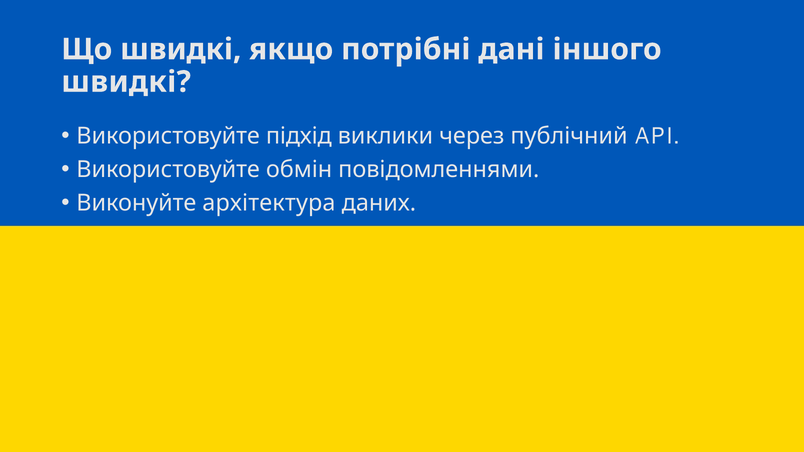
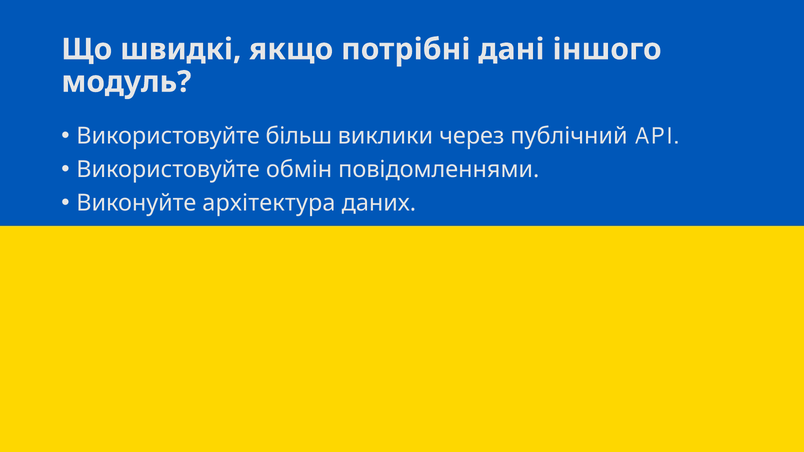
швидкі at (126, 82): швидкі -> модуль
підхід: підхід -> більш
